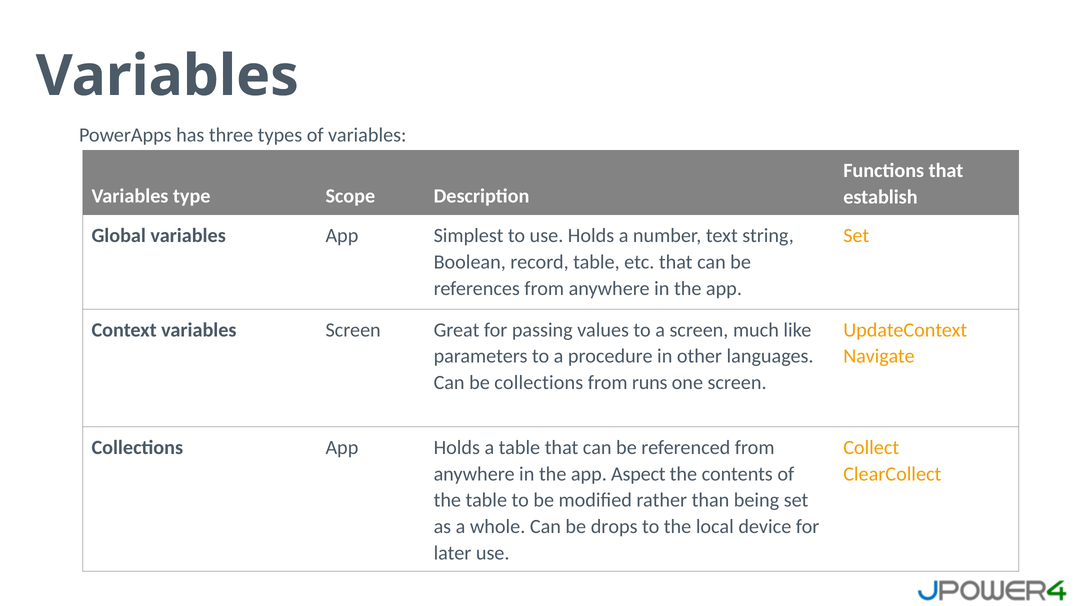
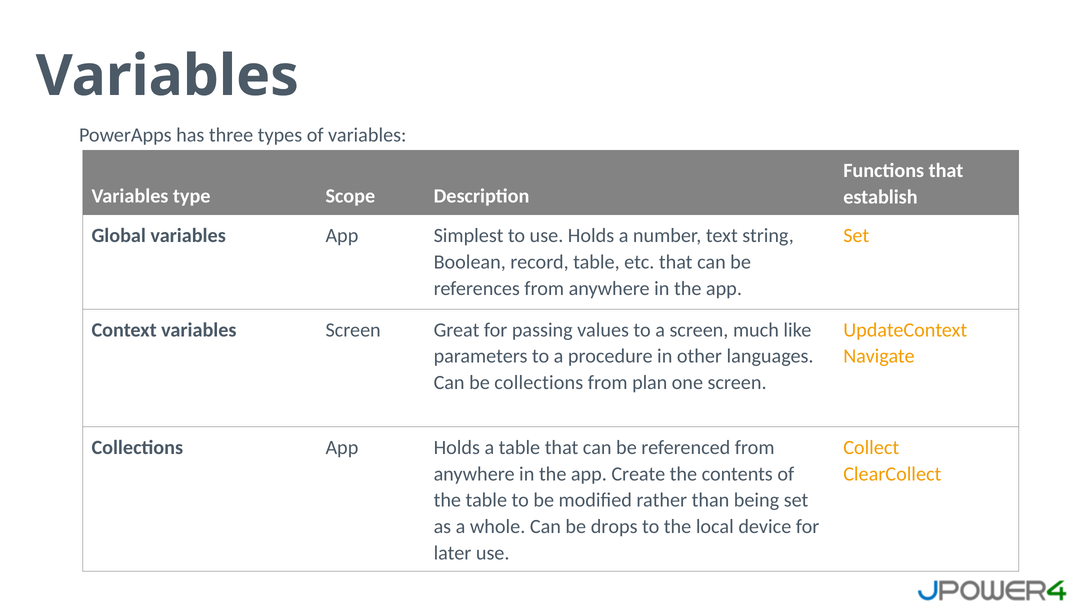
runs: runs -> plan
Aspect: Aspect -> Create
